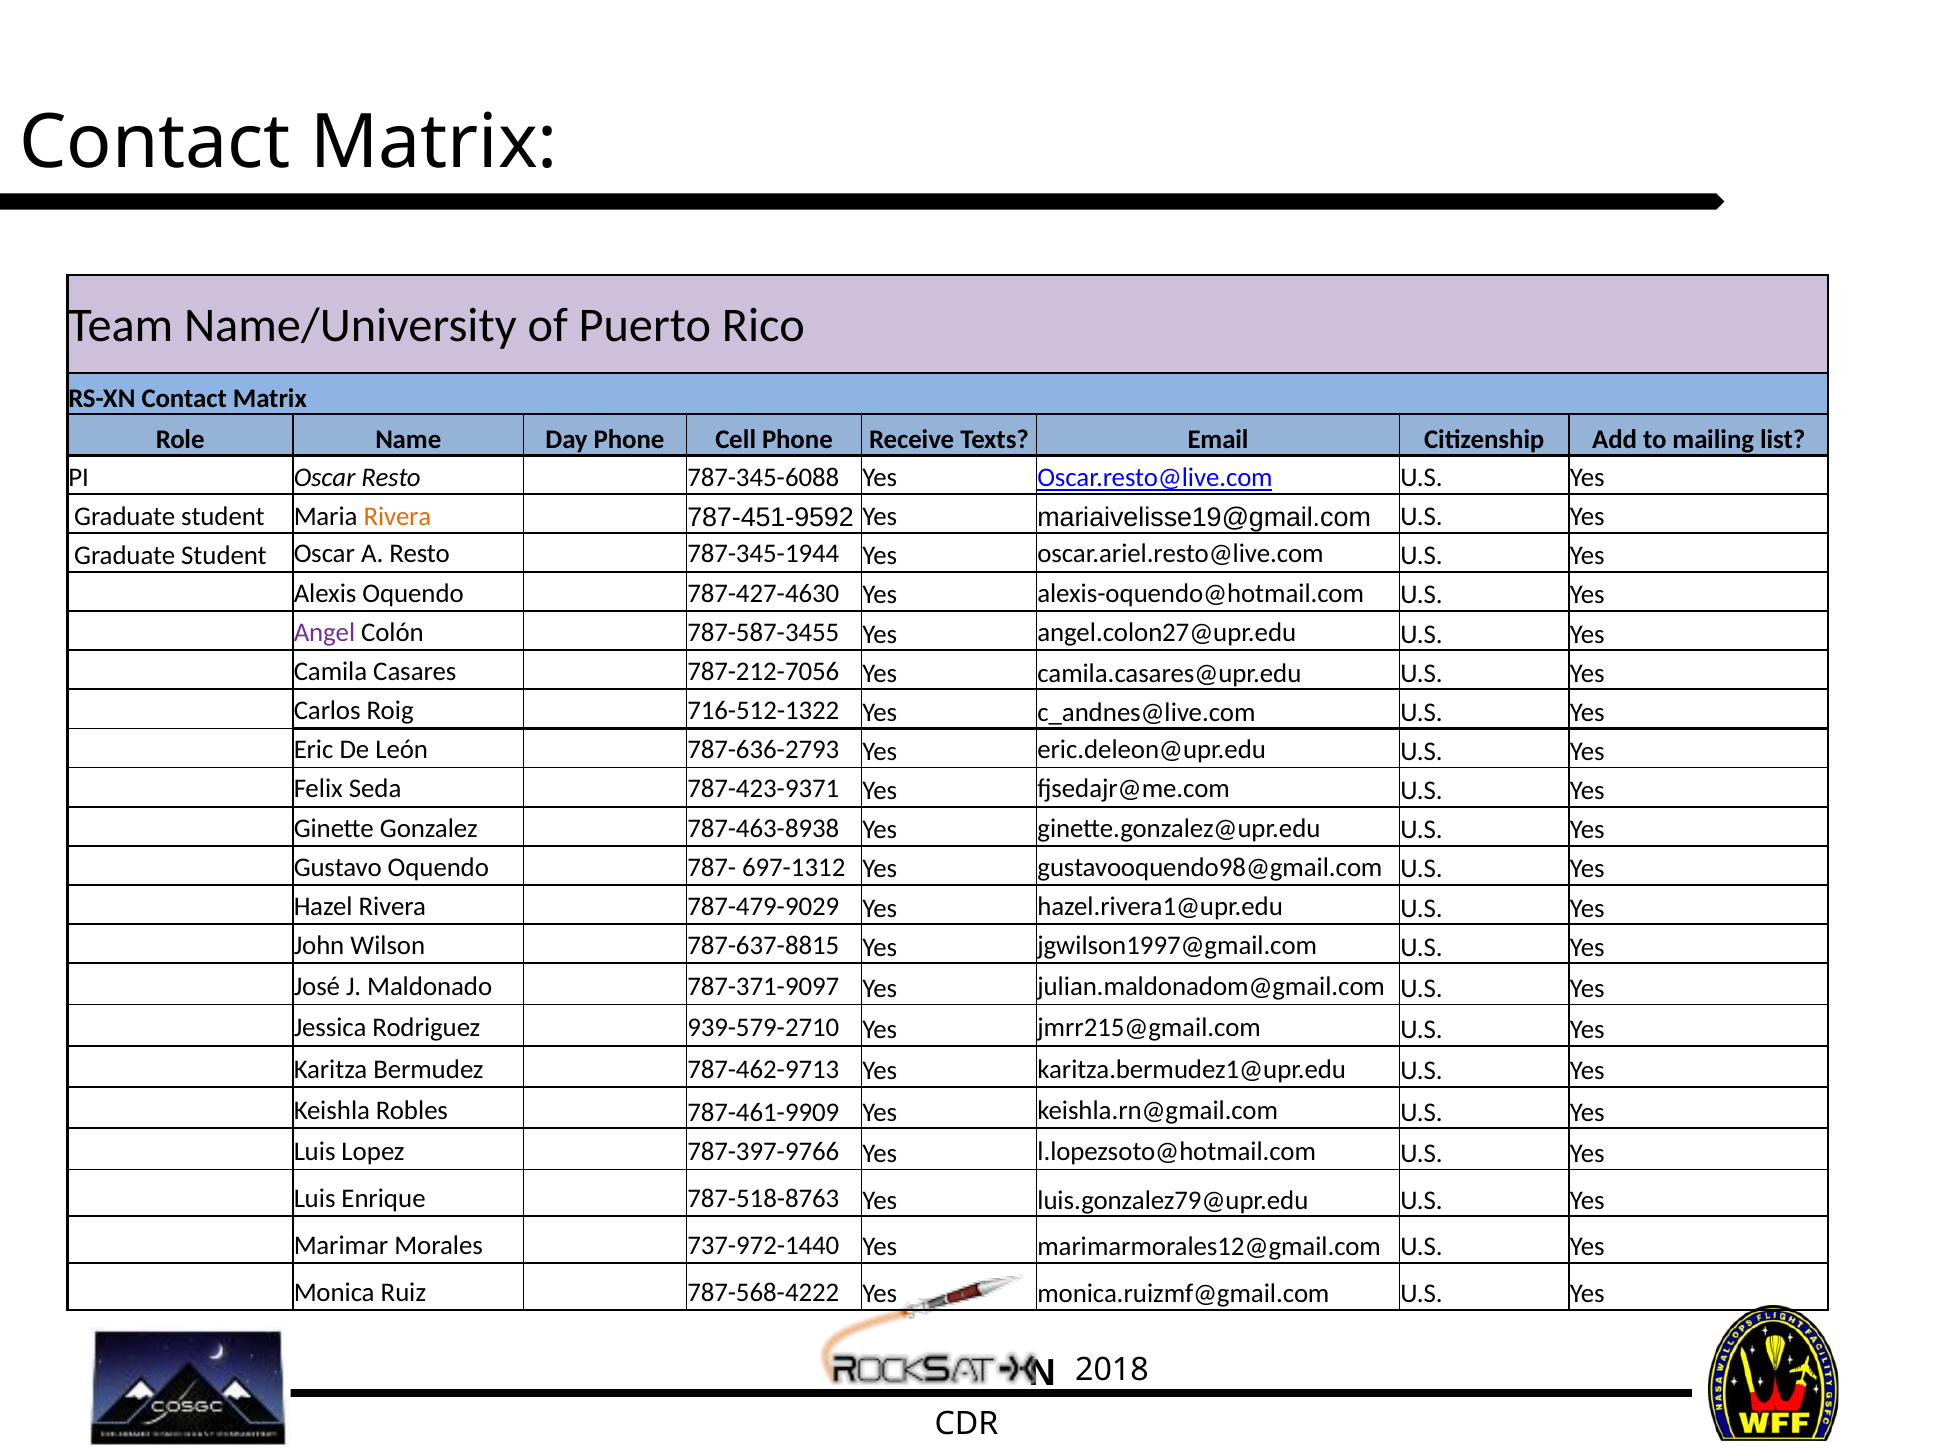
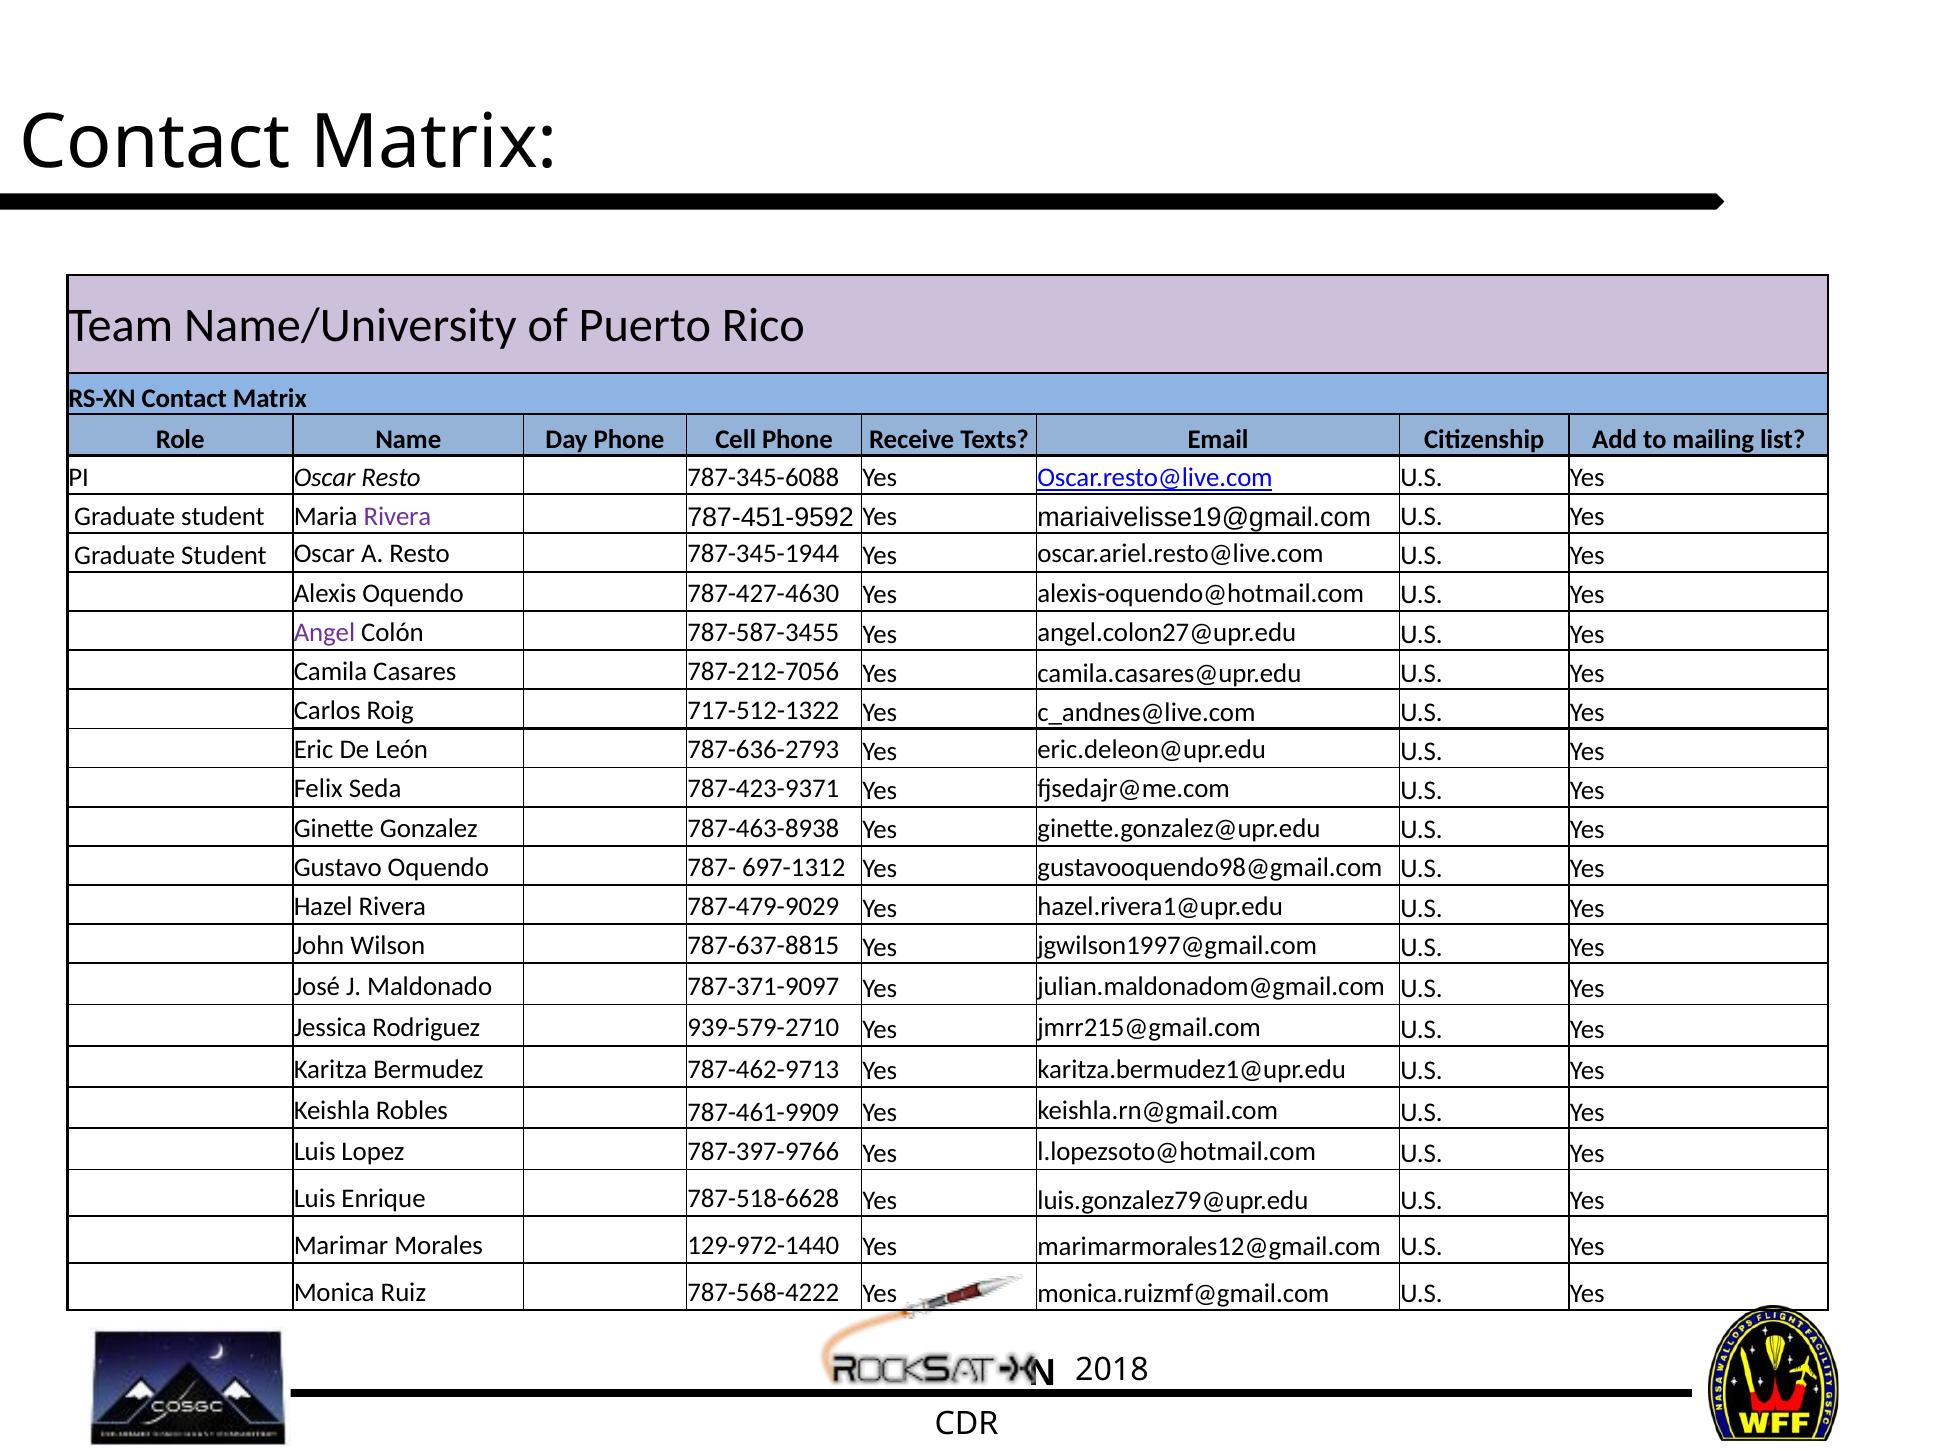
Rivera at (397, 517) colour: orange -> purple
716-512-1322: 716-512-1322 -> 717-512-1322
787-518-8763: 787-518-8763 -> 787-518-6628
737-972-1440: 737-972-1440 -> 129-972-1440
